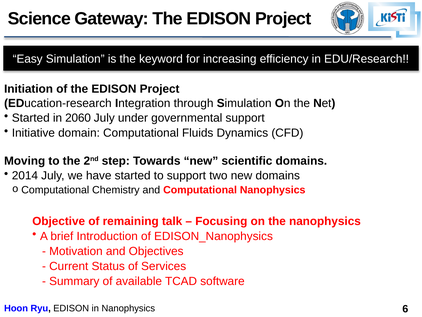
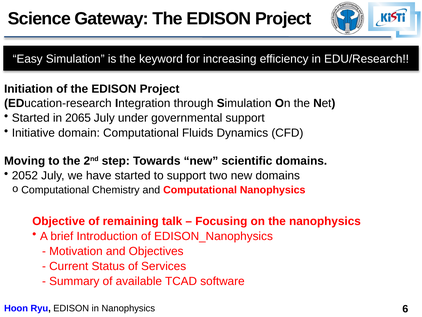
2060: 2060 -> 2065
2014: 2014 -> 2052
